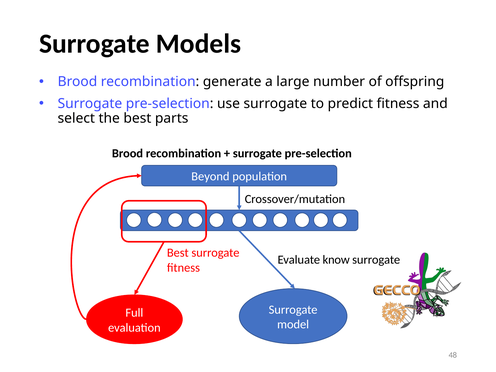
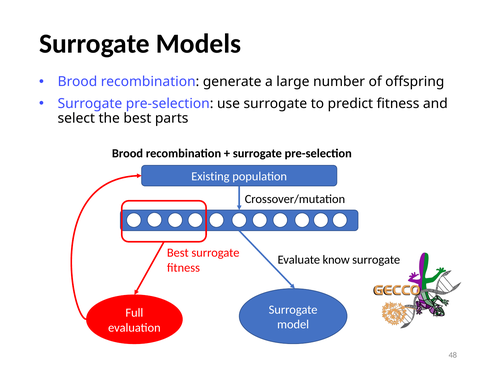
Beyond: Beyond -> Existing
